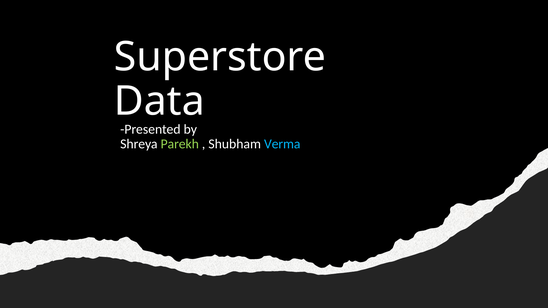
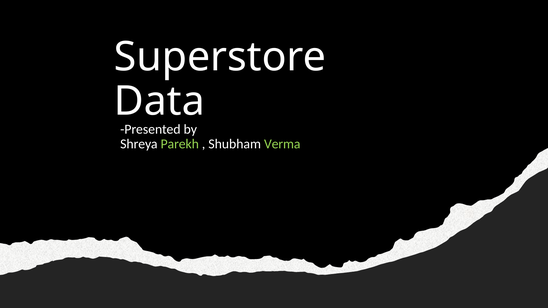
Verma colour: light blue -> light green
